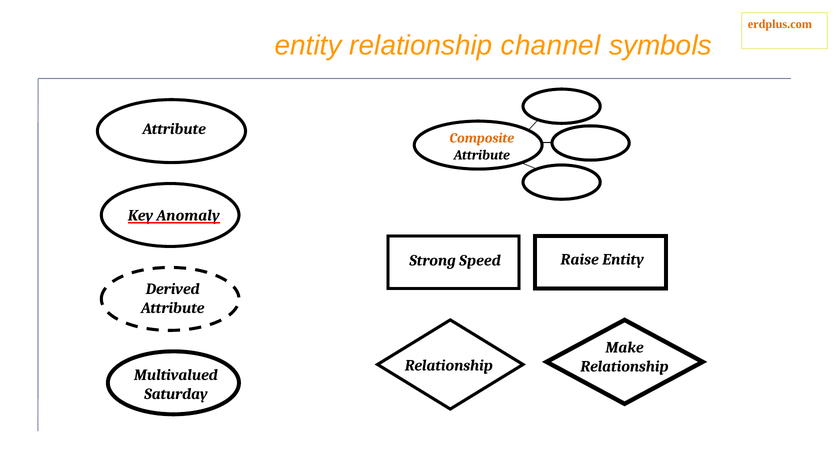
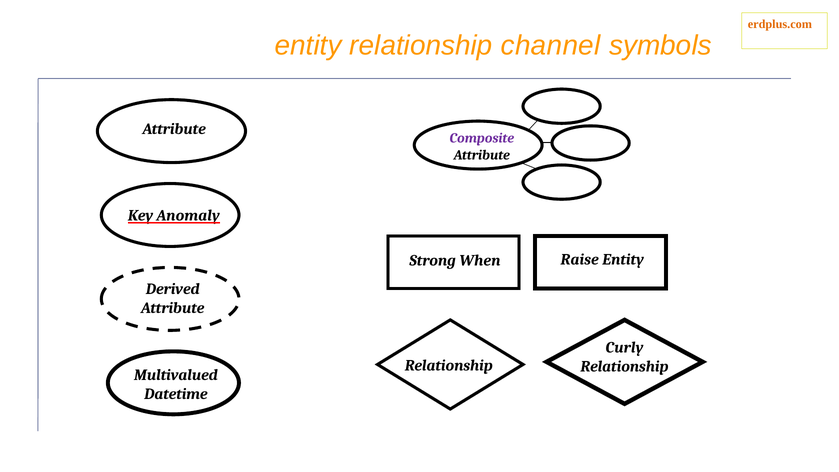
Composite colour: orange -> purple
Speed: Speed -> When
Make: Make -> Curly
Saturday: Saturday -> Datetime
